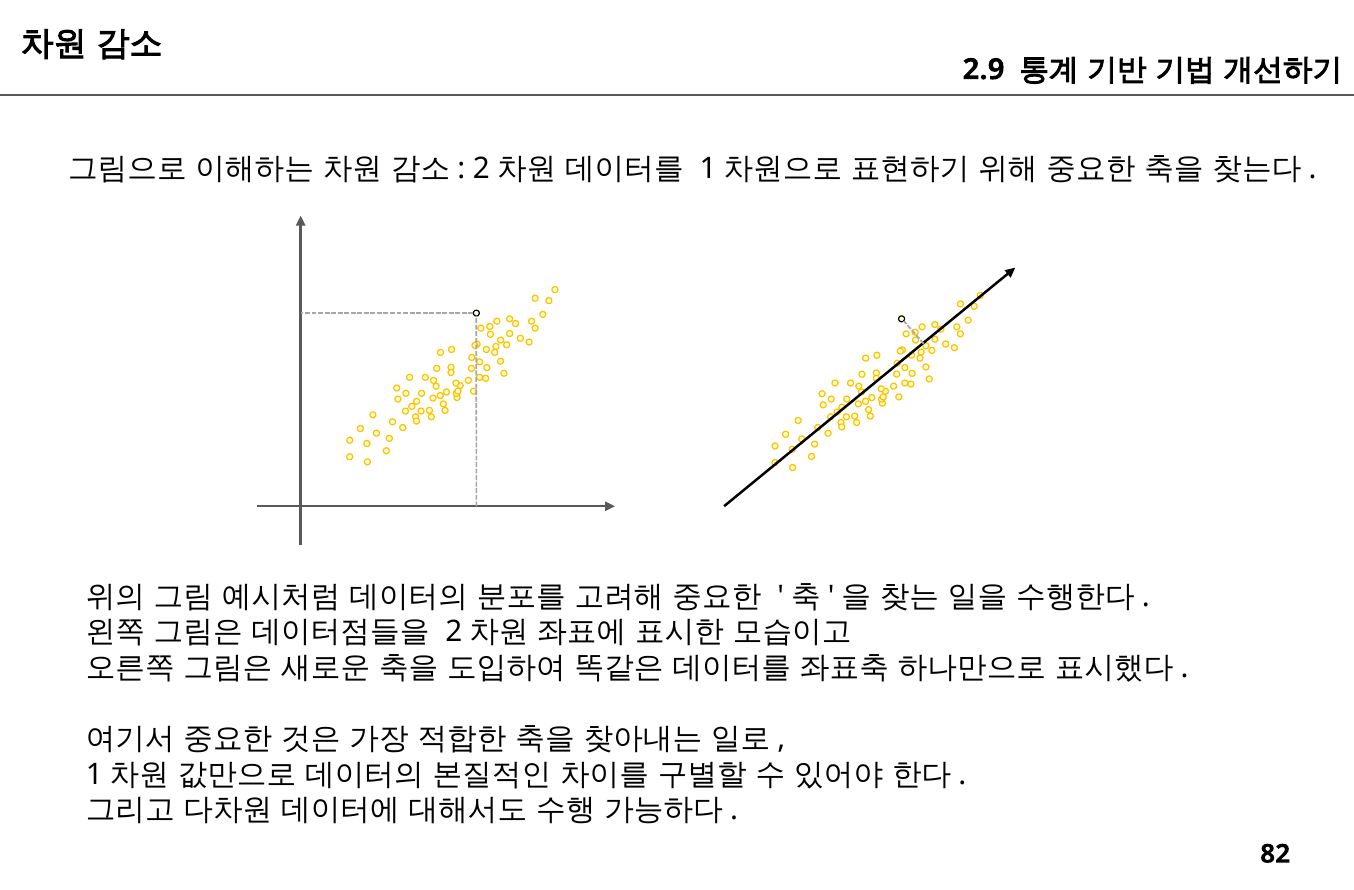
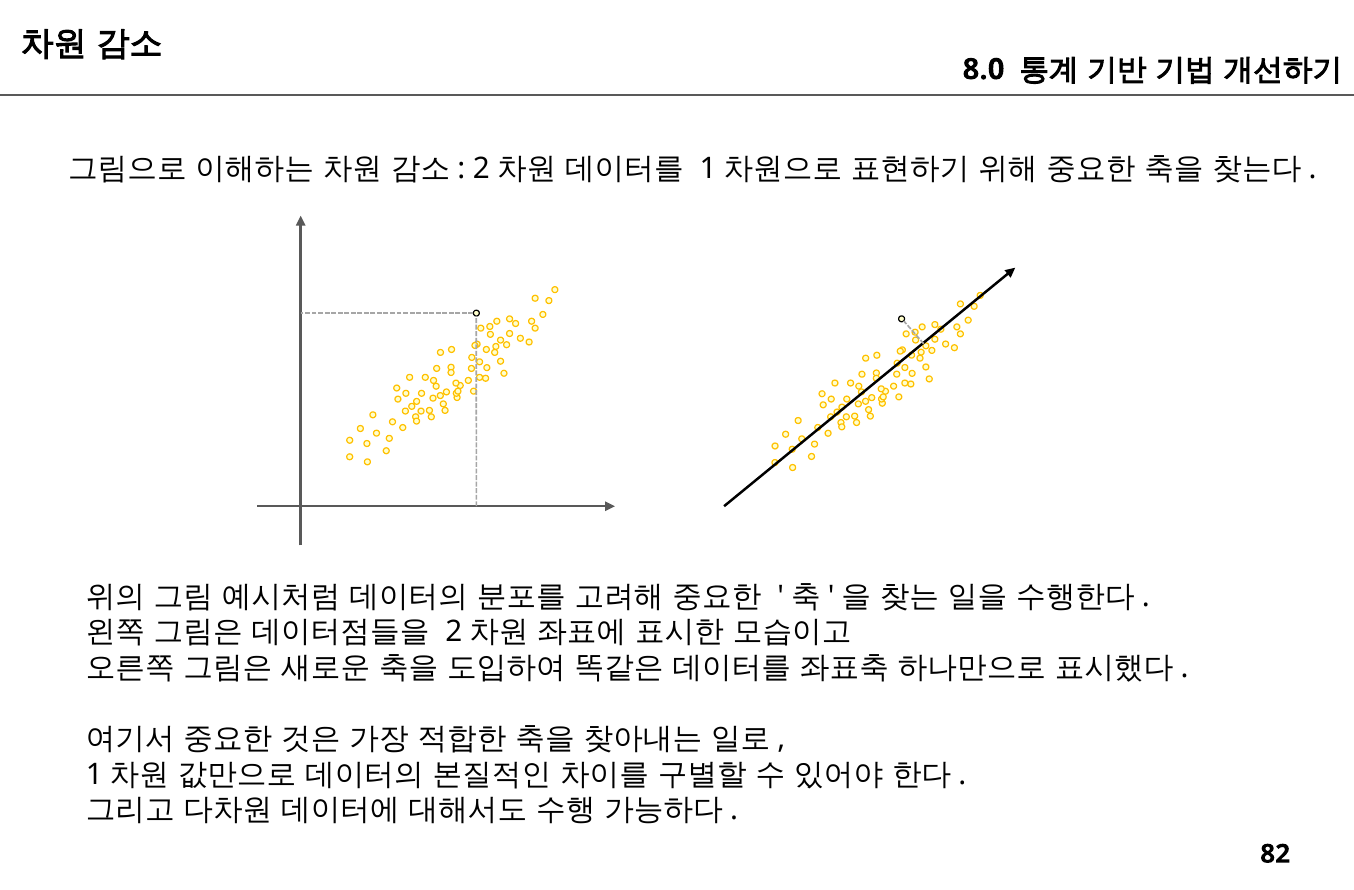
2.9: 2.9 -> 8.0
